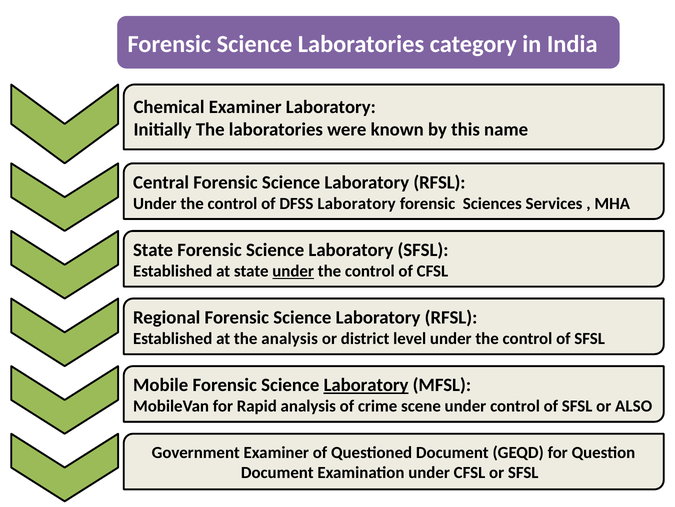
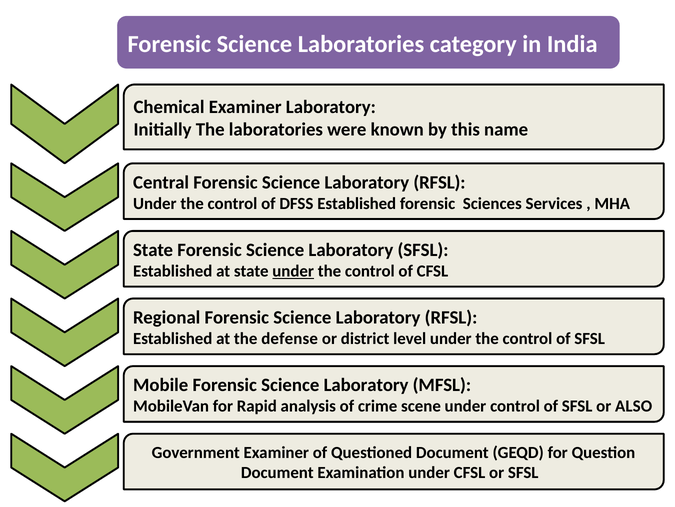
DFSS Laboratory: Laboratory -> Established
the analysis: analysis -> defense
Laboratory at (366, 385) underline: present -> none
